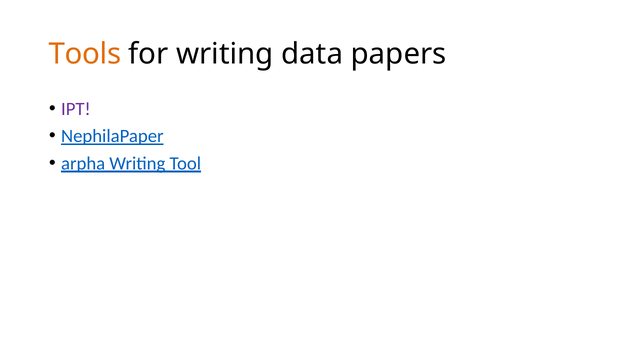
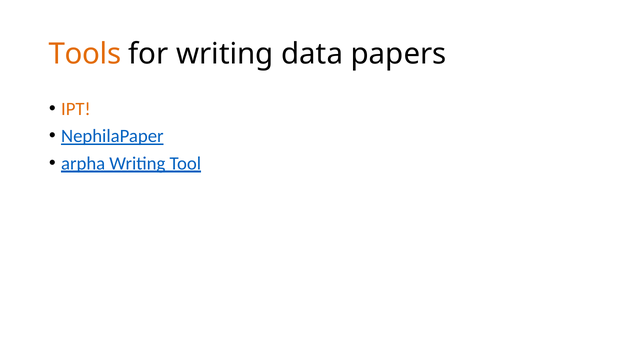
IPT colour: purple -> orange
